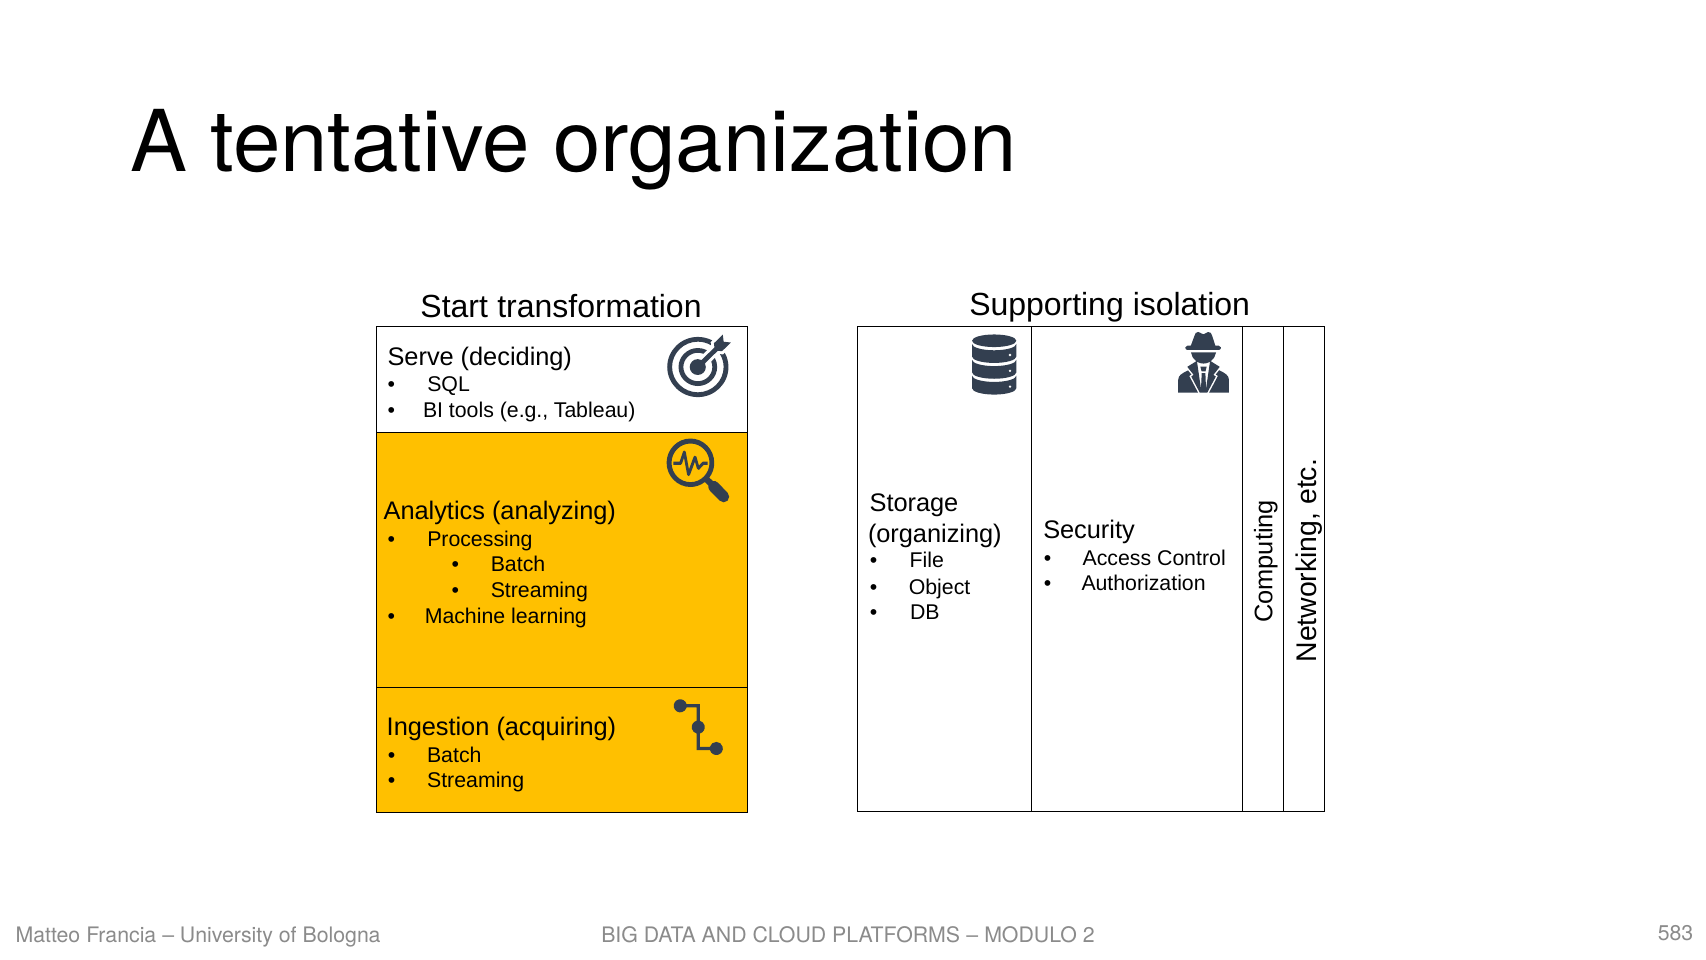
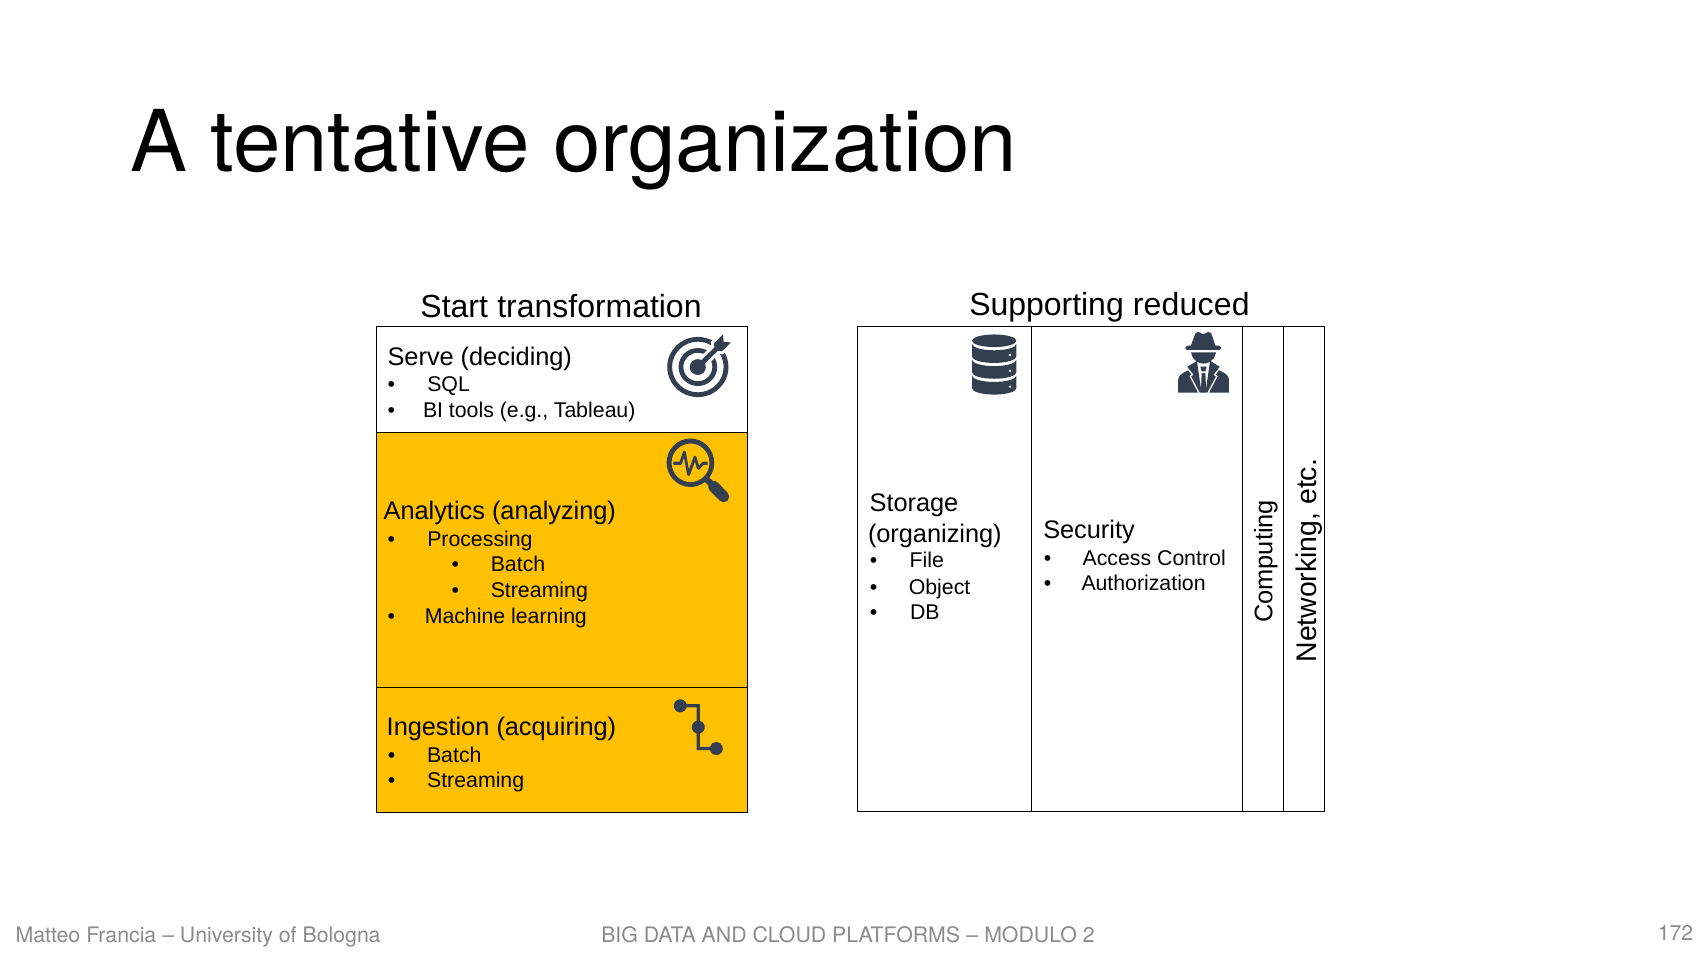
isolation: isolation -> reduced
583: 583 -> 172
